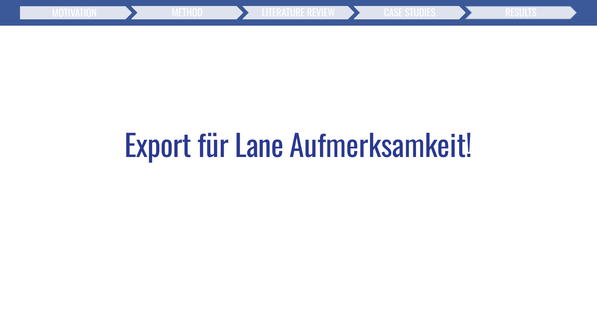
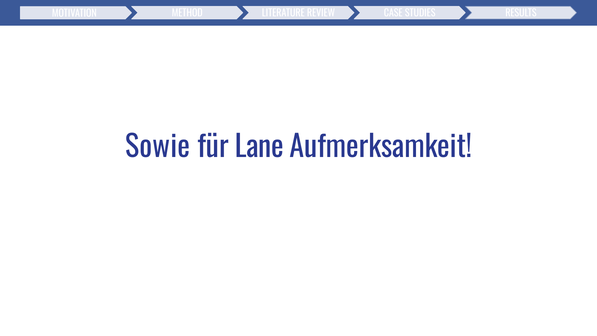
Export: Export -> Sowie
